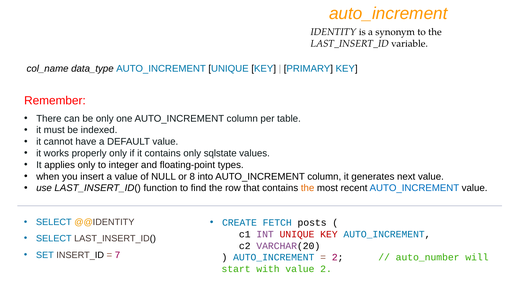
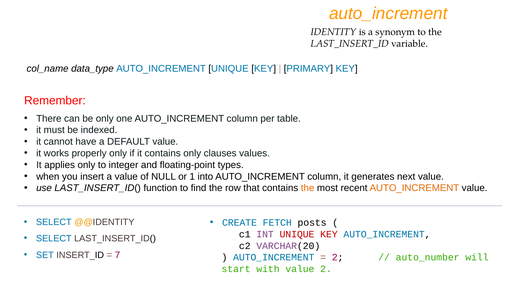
sqlstate: sqlstate -> clauses
8: 8 -> 1
AUTO_INCREMENT at (414, 188) colour: blue -> orange
